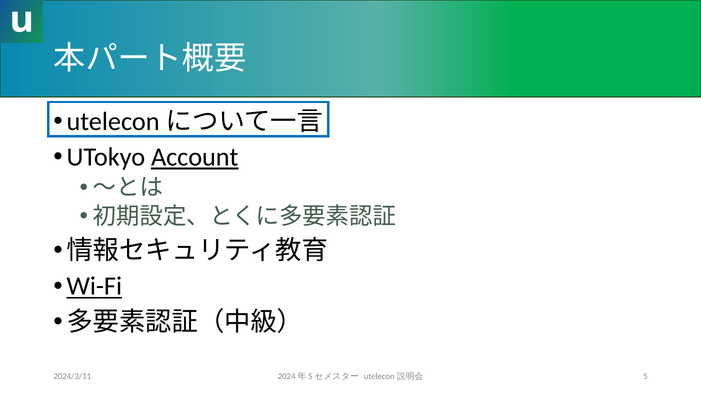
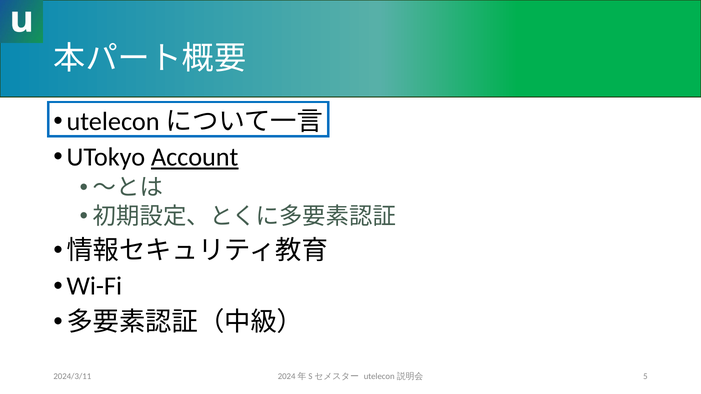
Wi-Fi underline: present -> none
